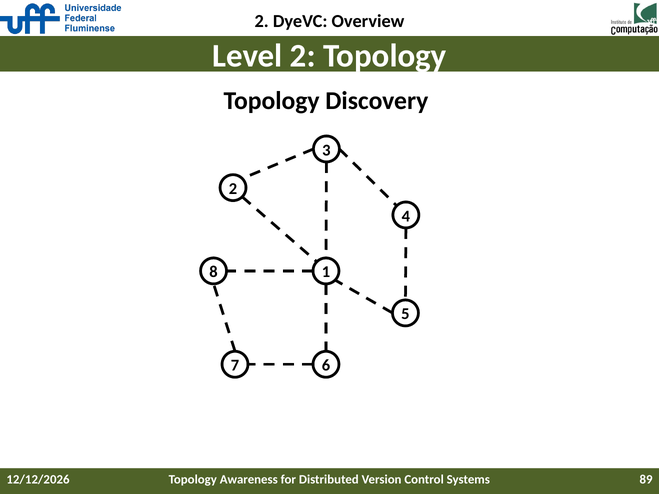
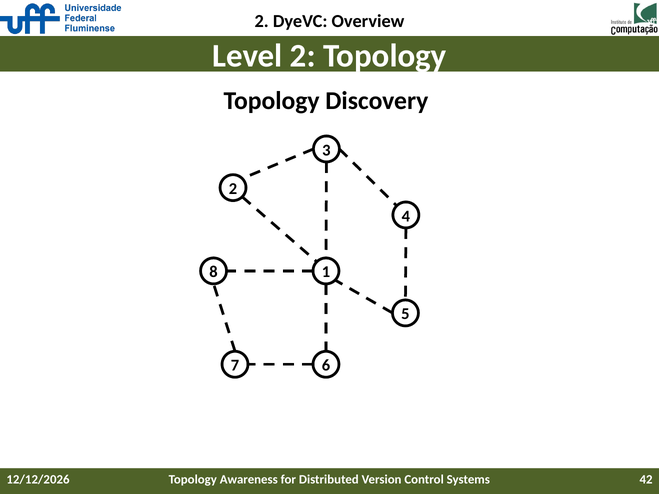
89: 89 -> 42
